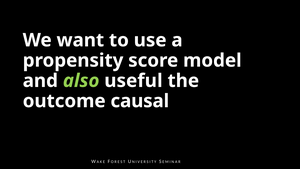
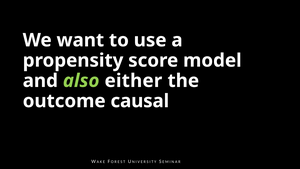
useful: useful -> either
